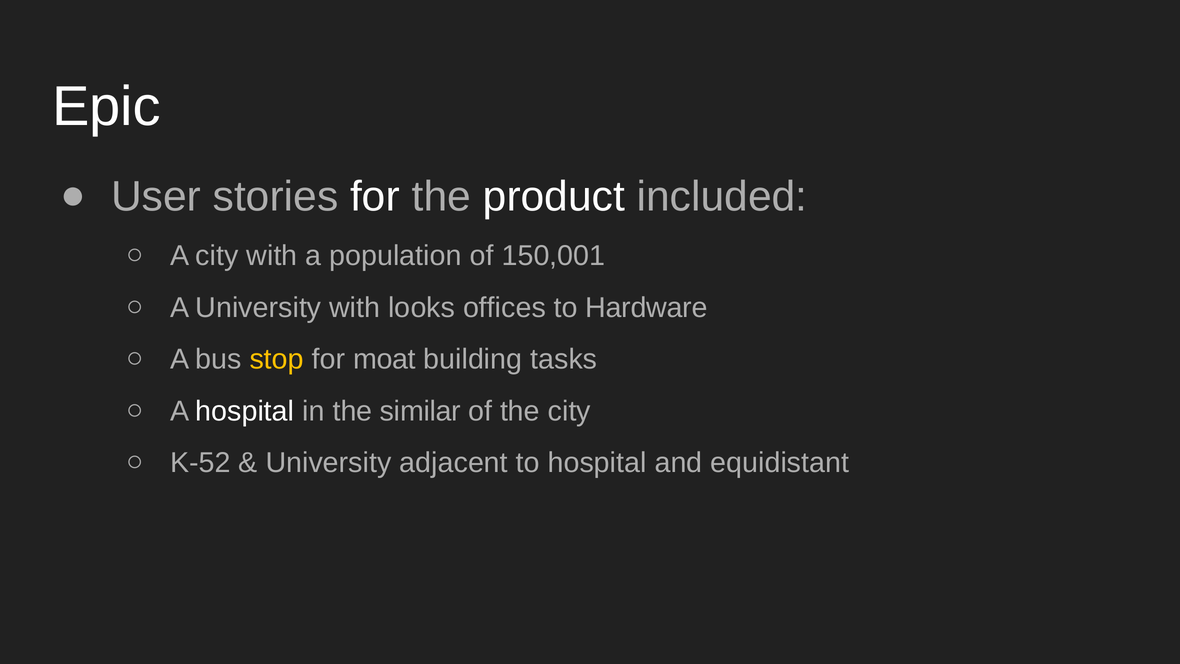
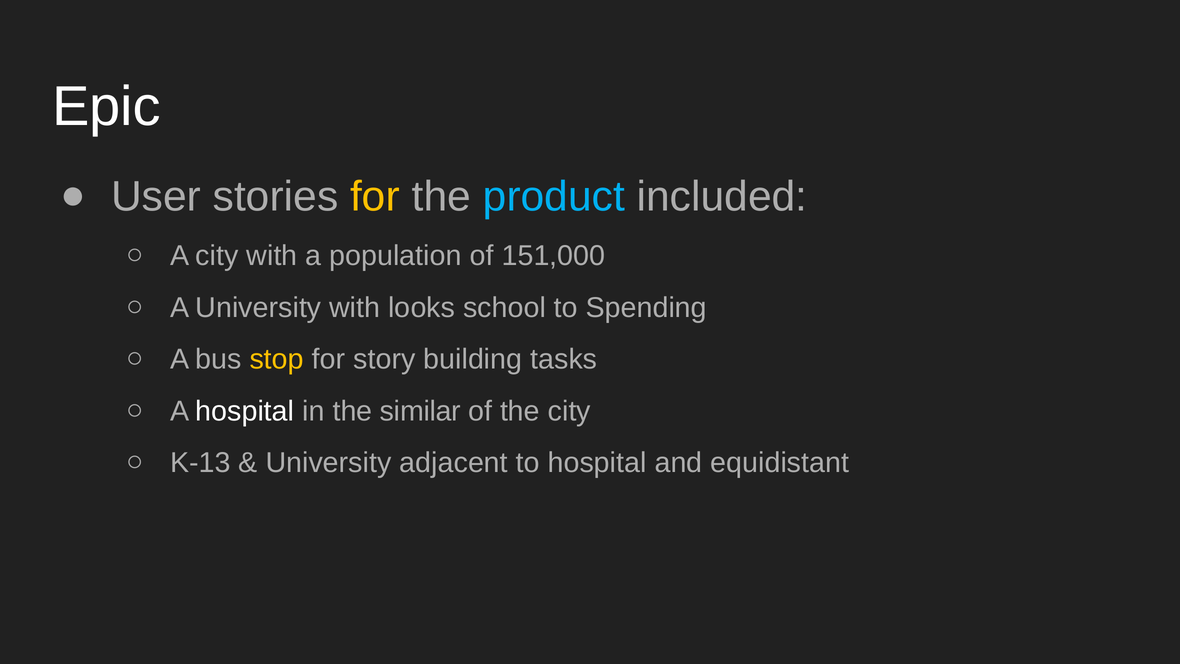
for at (375, 197) colour: white -> yellow
product colour: white -> light blue
150,001: 150,001 -> 151,000
offices: offices -> school
Hardware: Hardware -> Spending
moat: moat -> story
K-52: K-52 -> K-13
